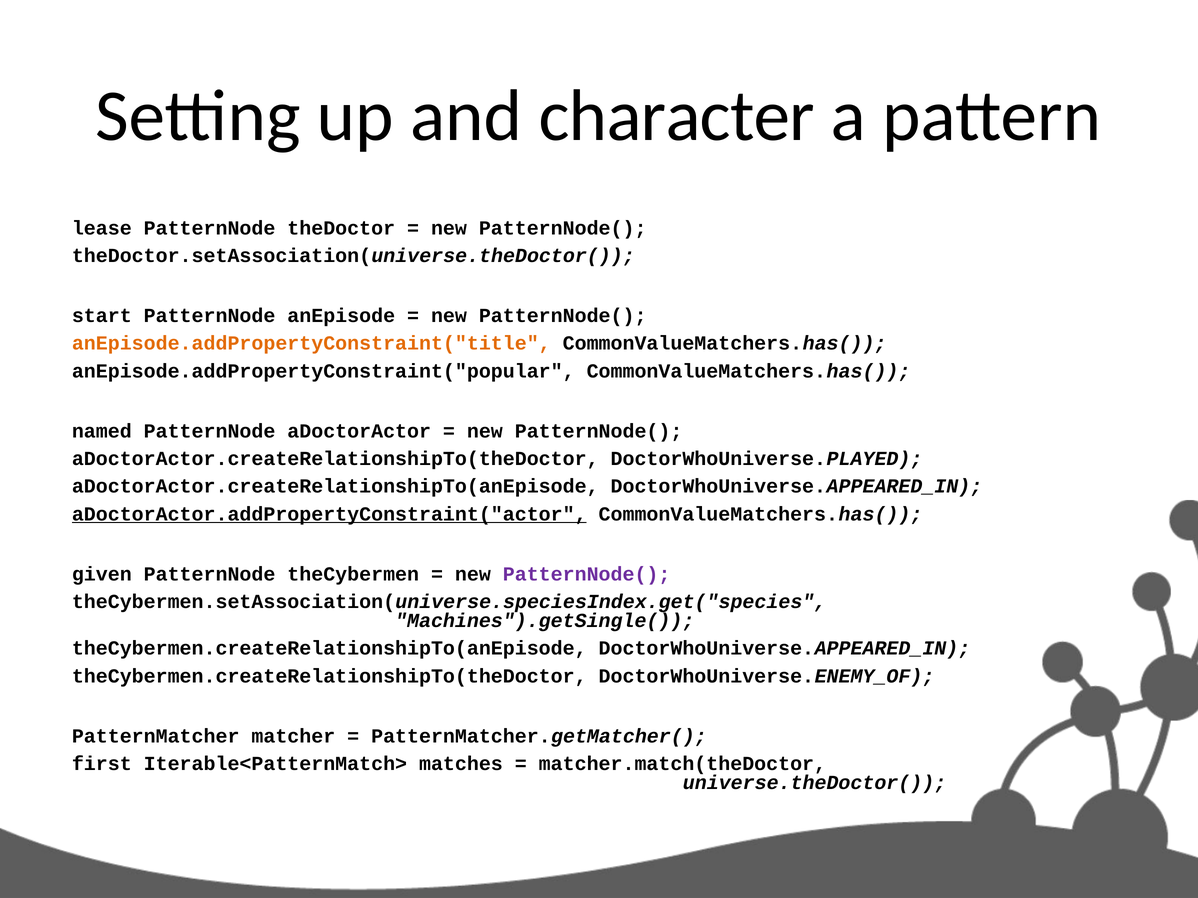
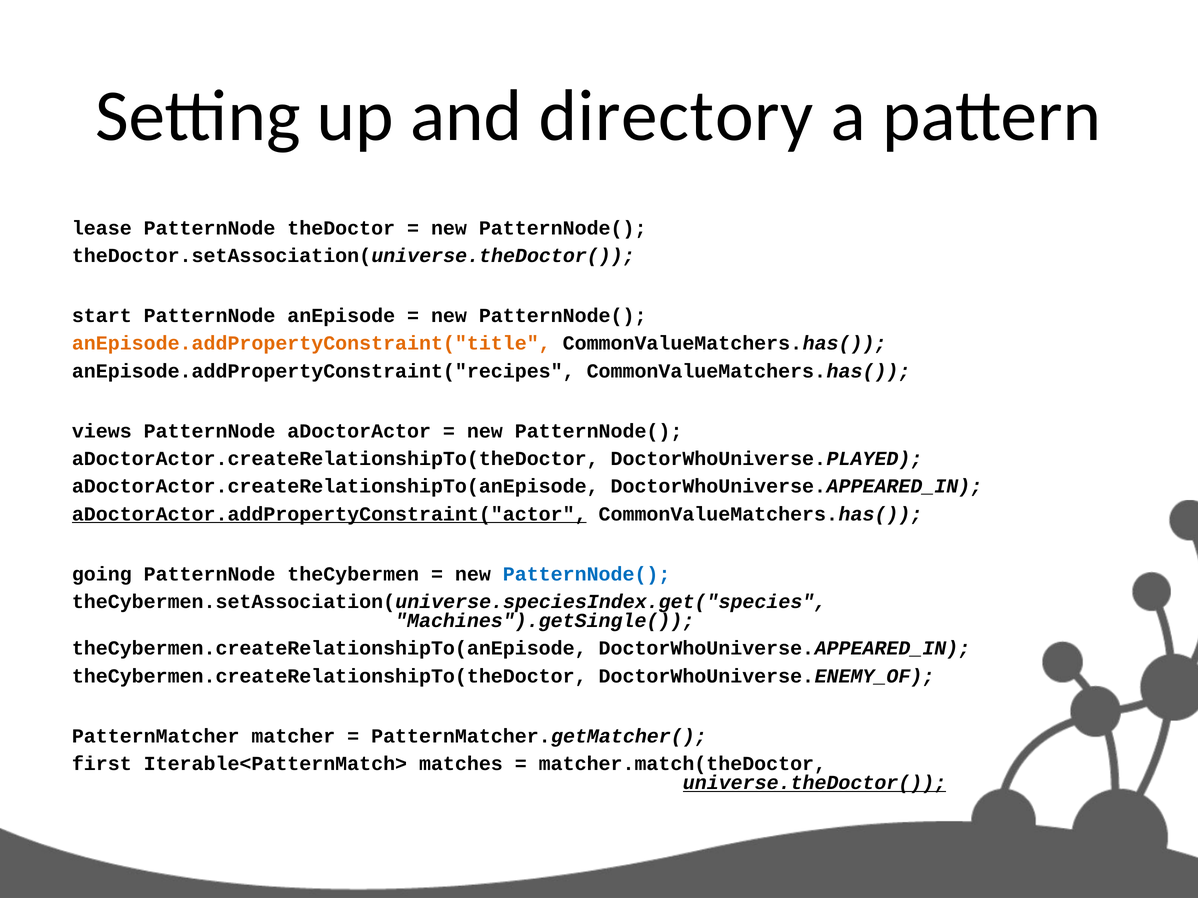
character: character -> directory
anEpisode.addPropertyConstraint("popular: anEpisode.addPropertyConstraint("popular -> anEpisode.addPropertyConstraint("recipes
named: named -> views
given: given -> going
PatternNode( at (587, 574) colour: purple -> blue
universe.theDoctor( underline: none -> present
